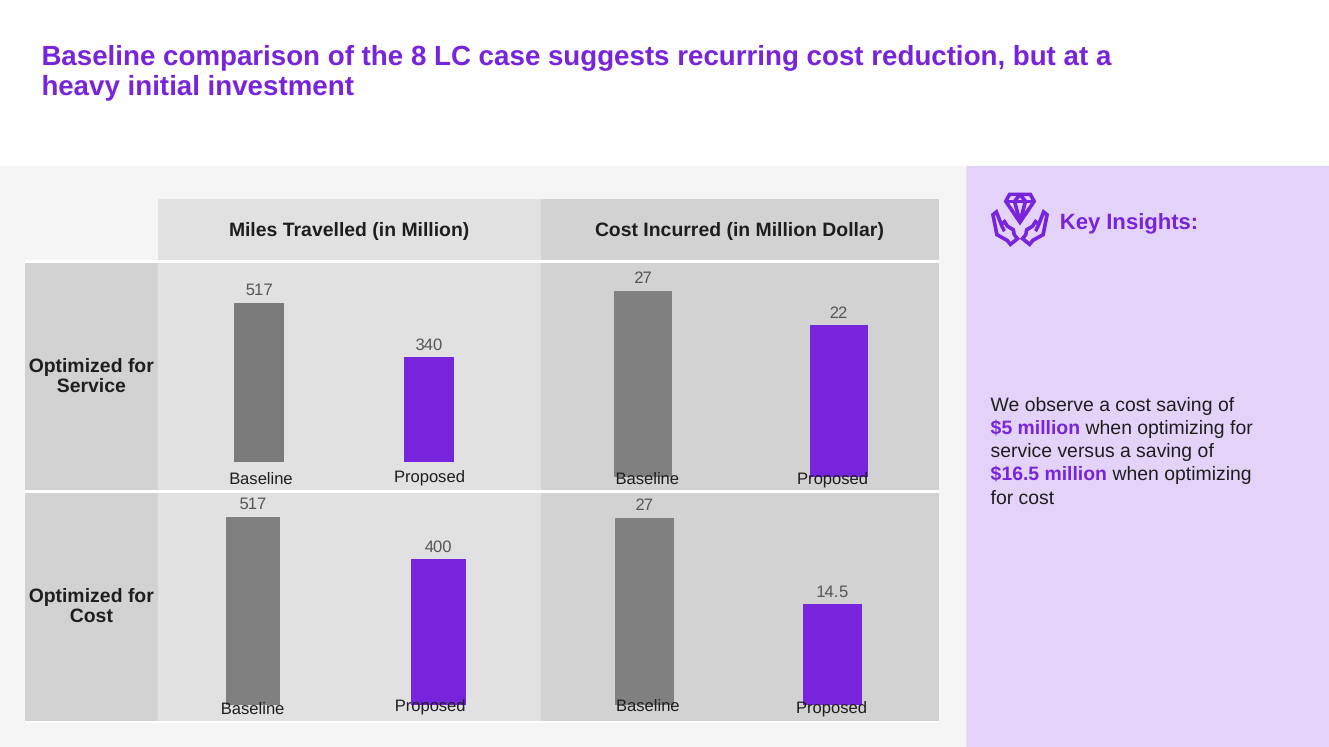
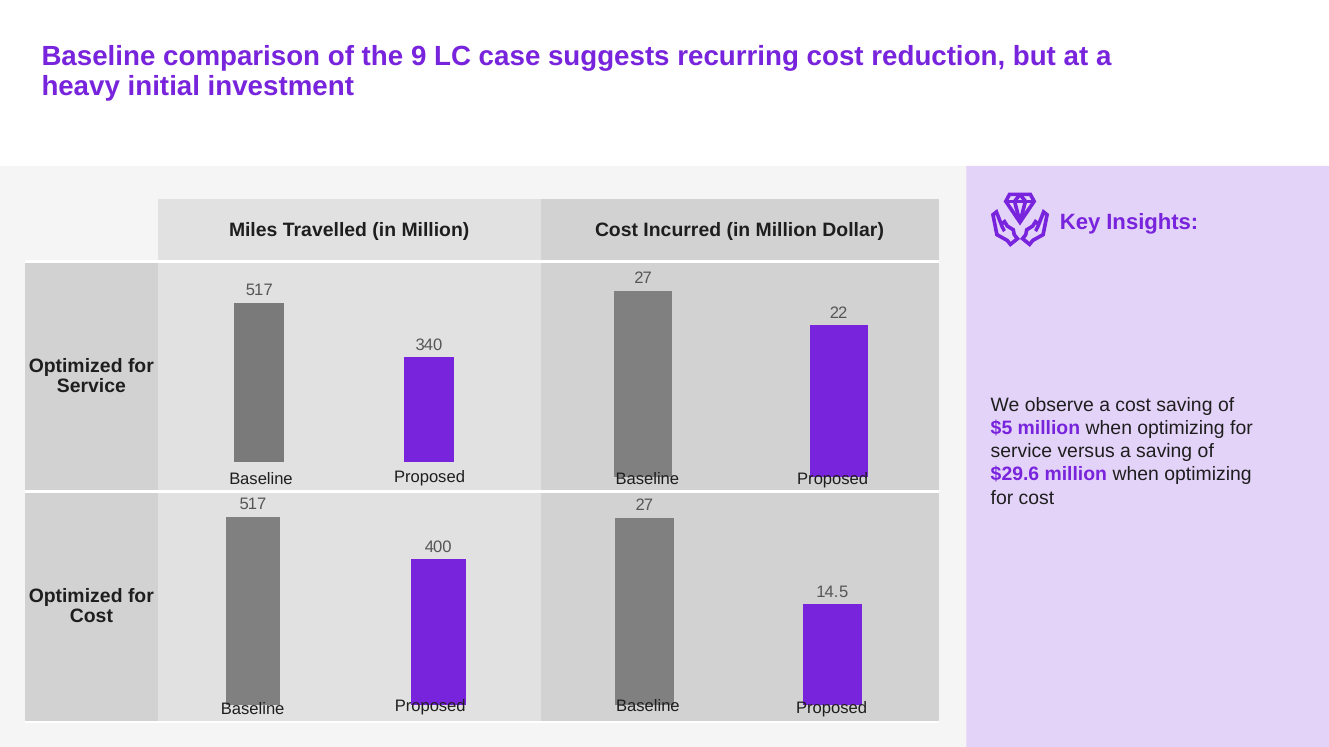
8: 8 -> 9
$16.5: $16.5 -> $29.6
